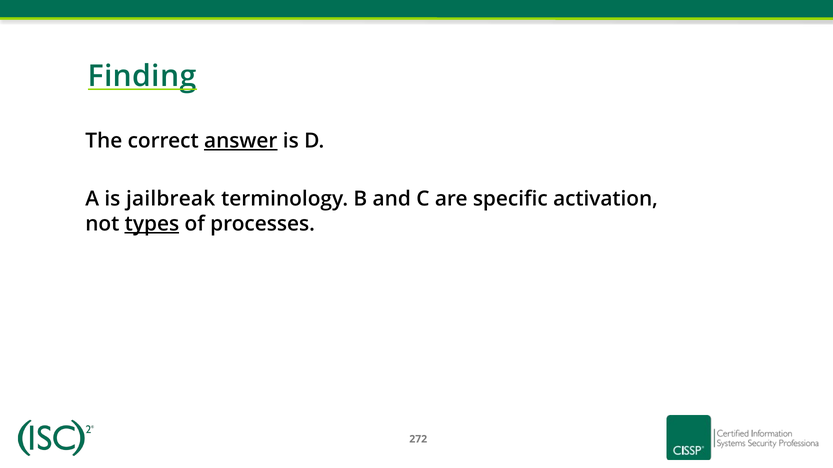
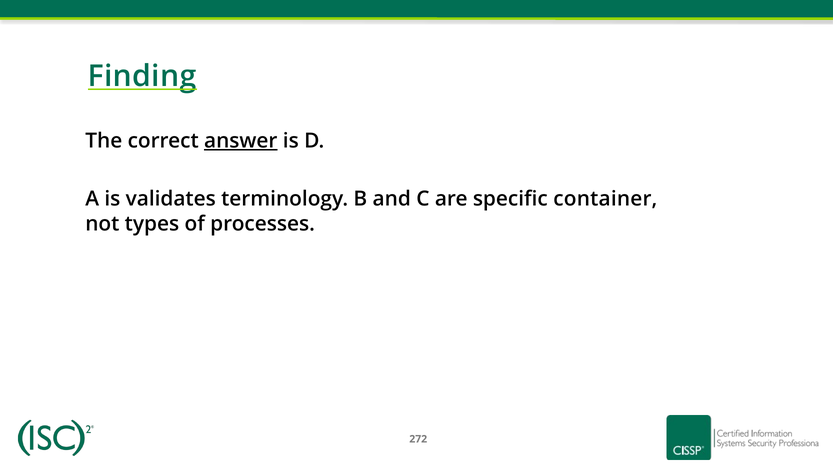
jailbreak: jailbreak -> validates
activation: activation -> container
types underline: present -> none
